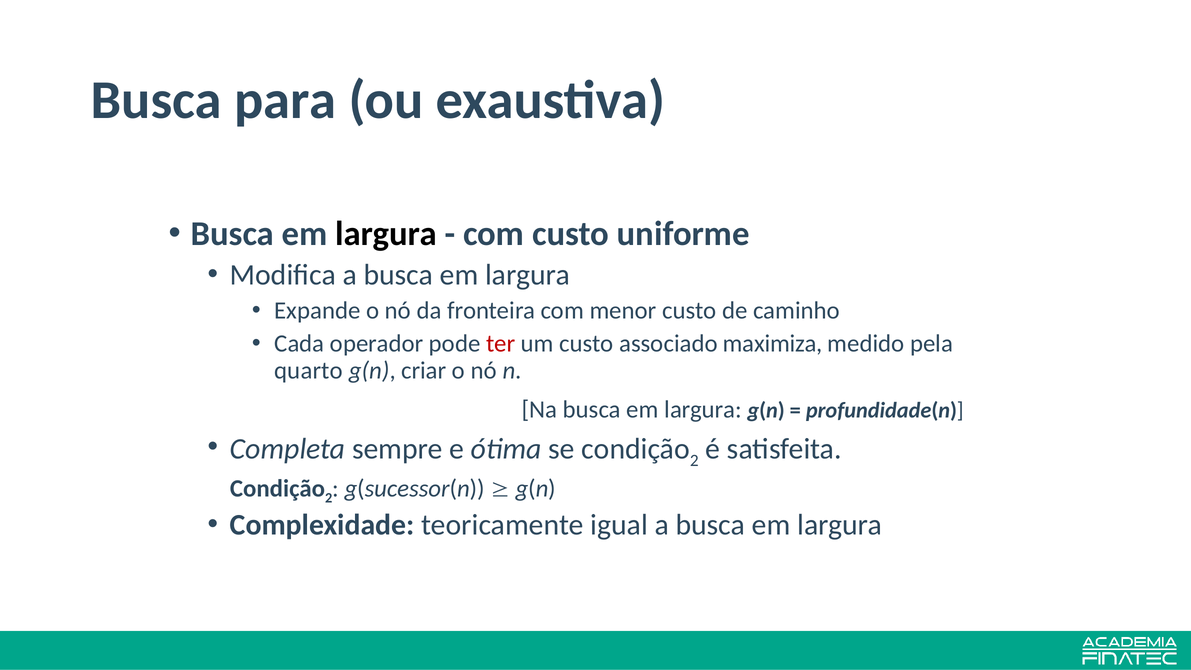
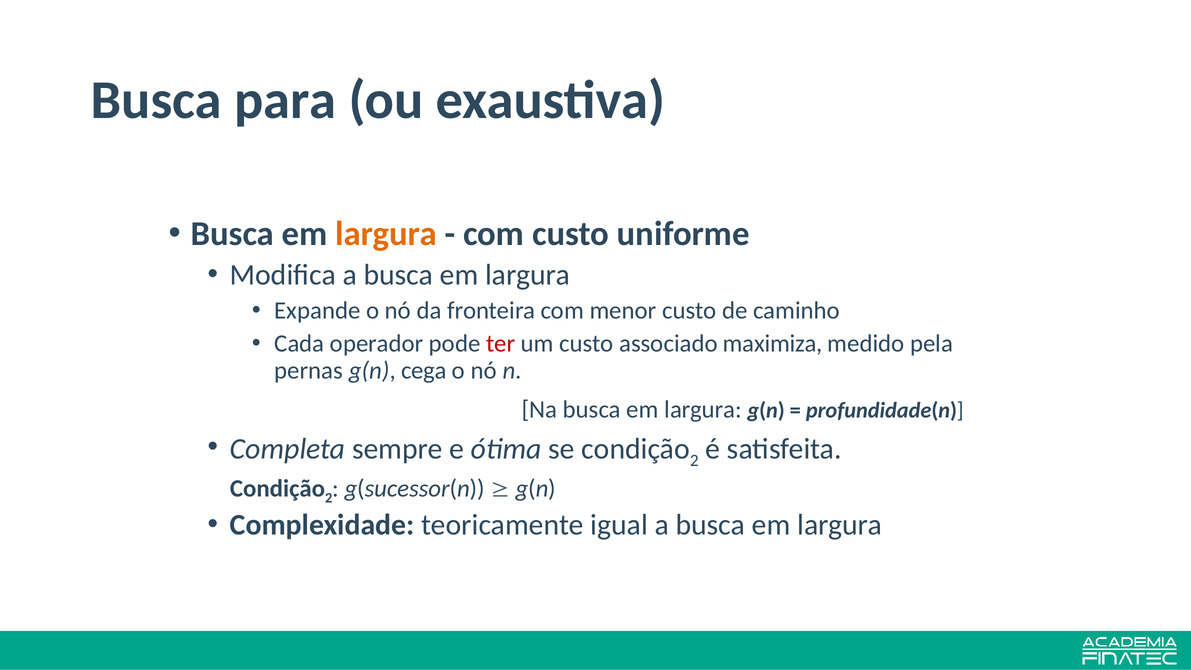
largura at (386, 234) colour: black -> orange
quarto: quarto -> pernas
criar: criar -> cega
